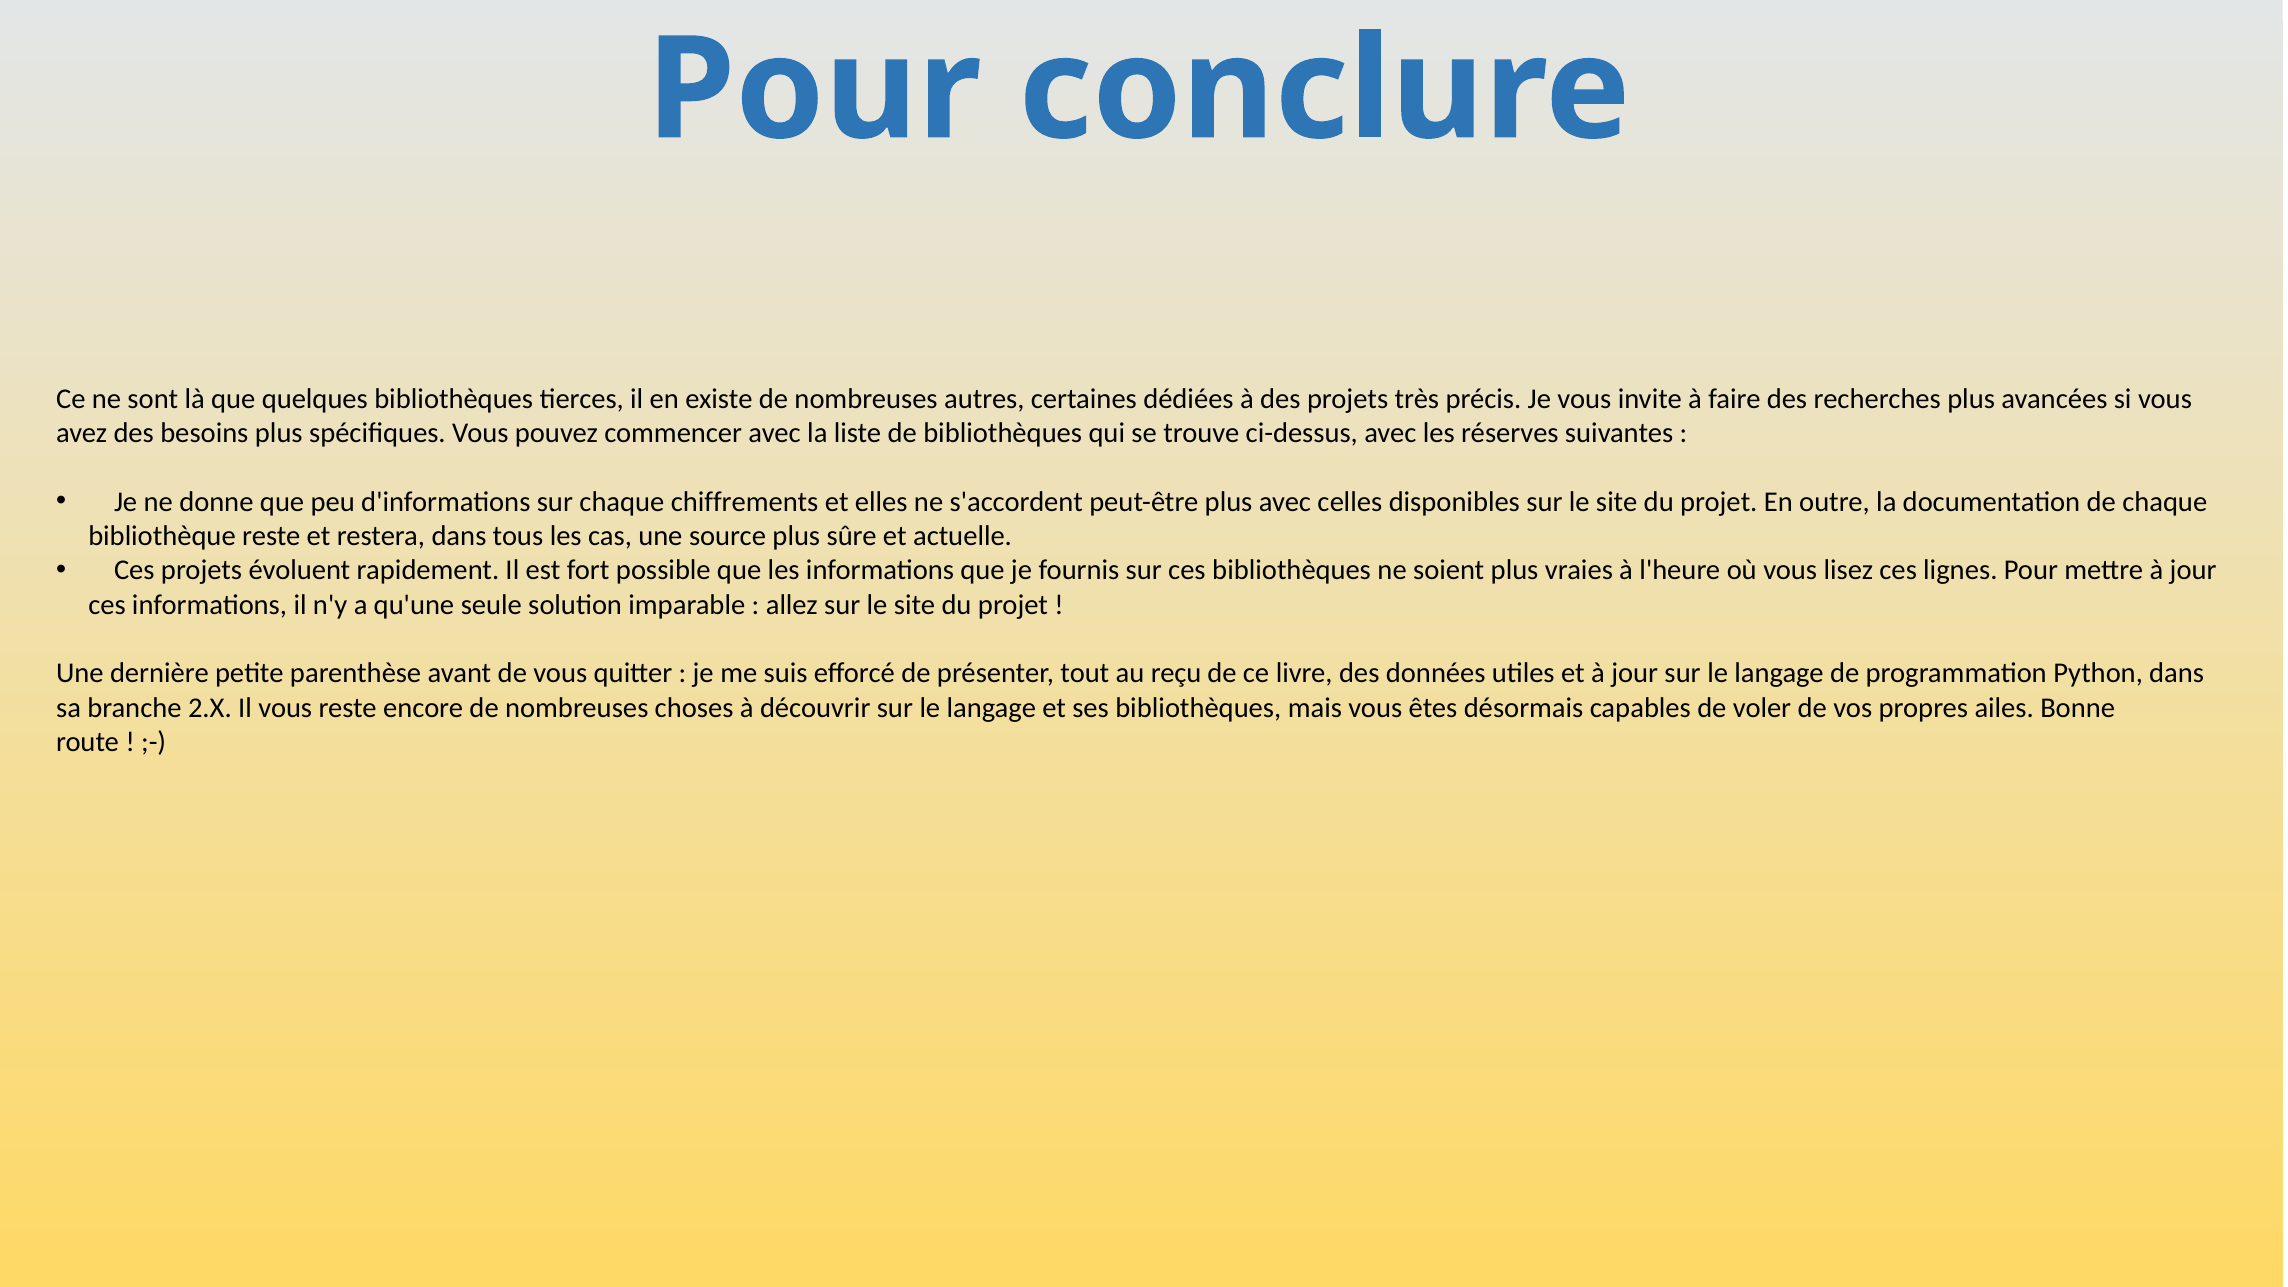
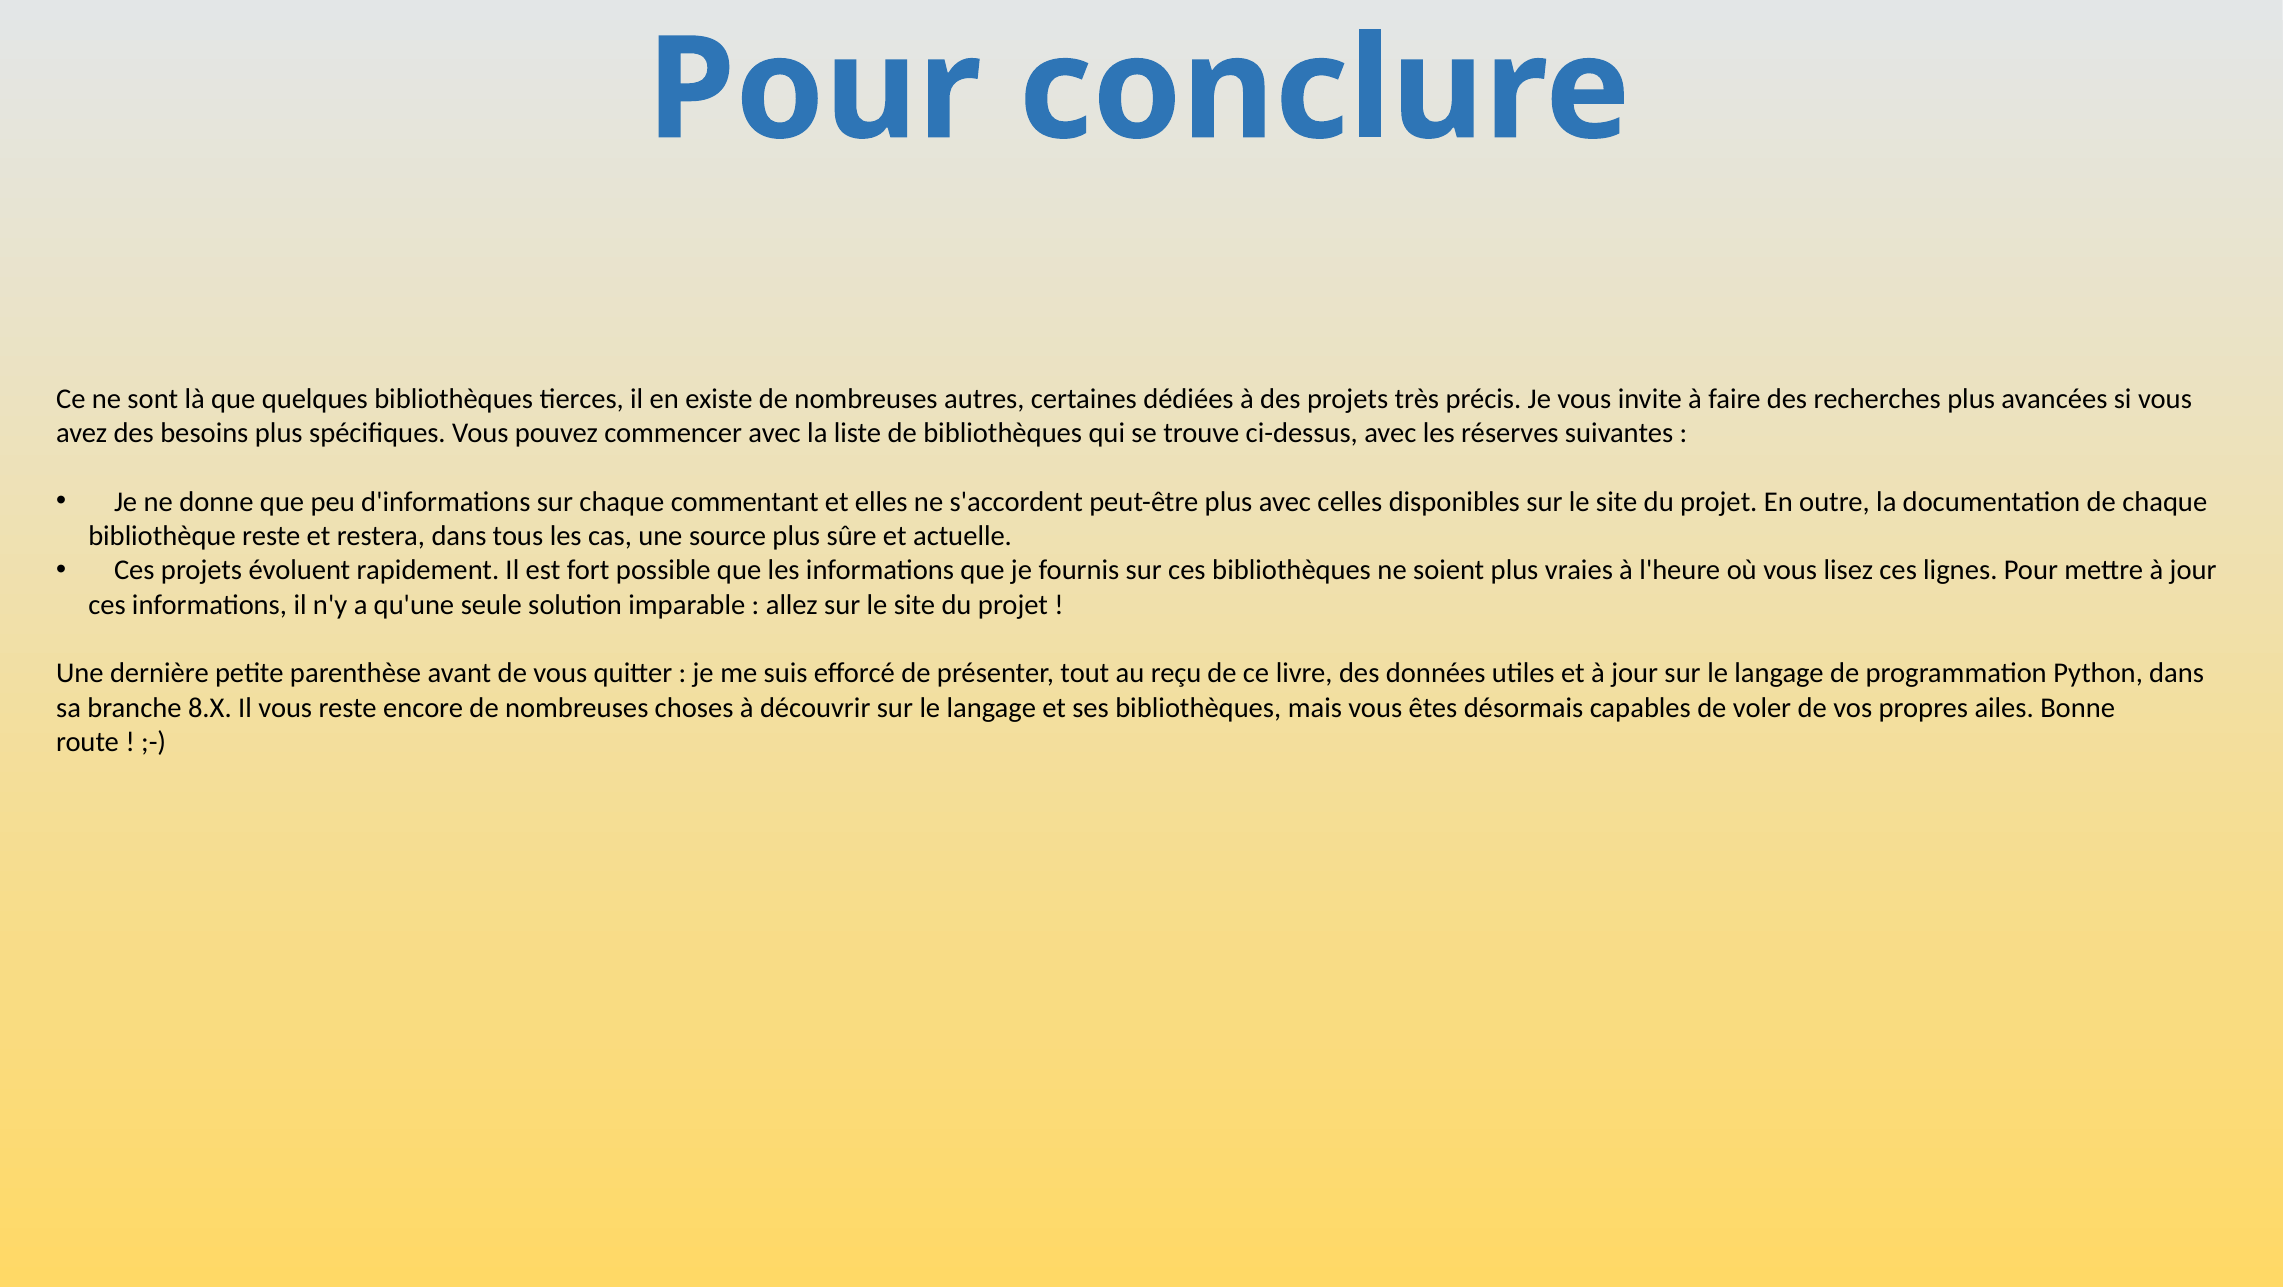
chiffrements: chiffrements -> commentant
2.X: 2.X -> 8.X
